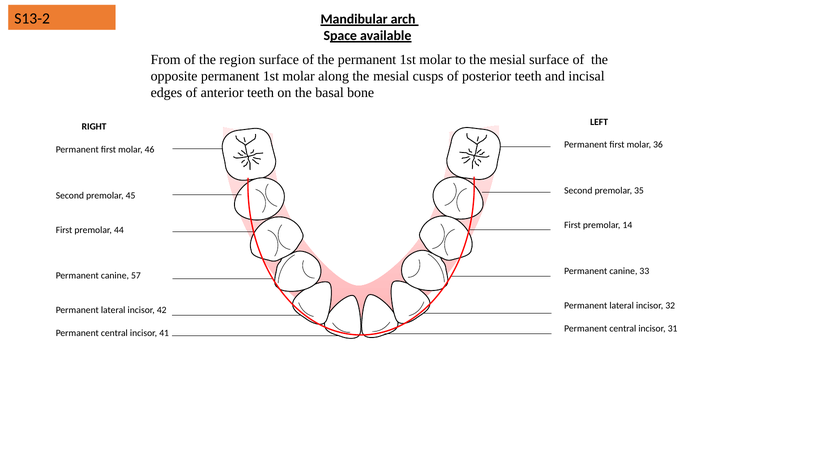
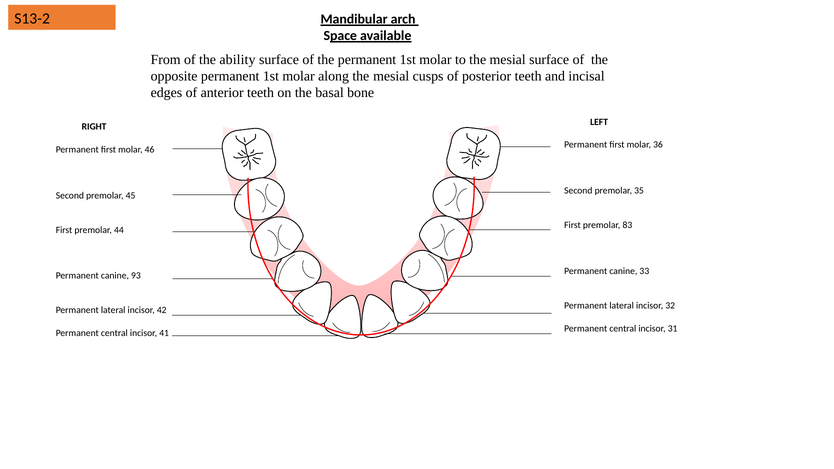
region: region -> ability
14: 14 -> 83
57: 57 -> 93
